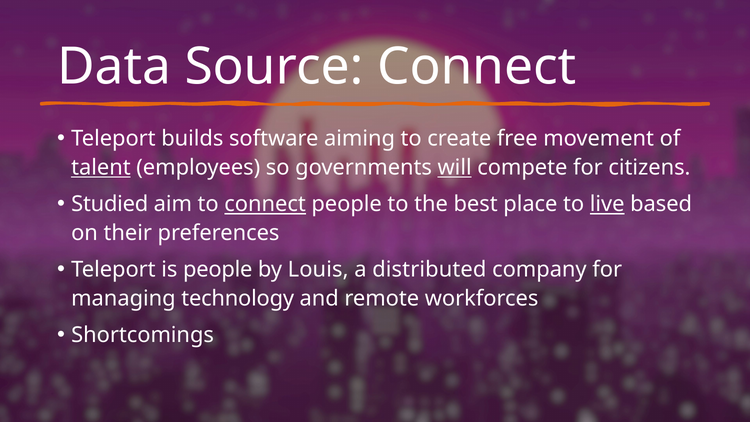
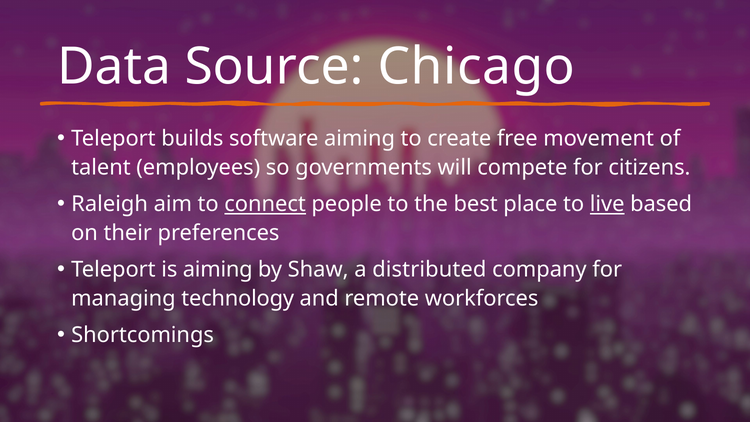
Source Connect: Connect -> Chicago
talent underline: present -> none
will underline: present -> none
Studied: Studied -> Raleigh
is people: people -> aiming
Louis: Louis -> Shaw
